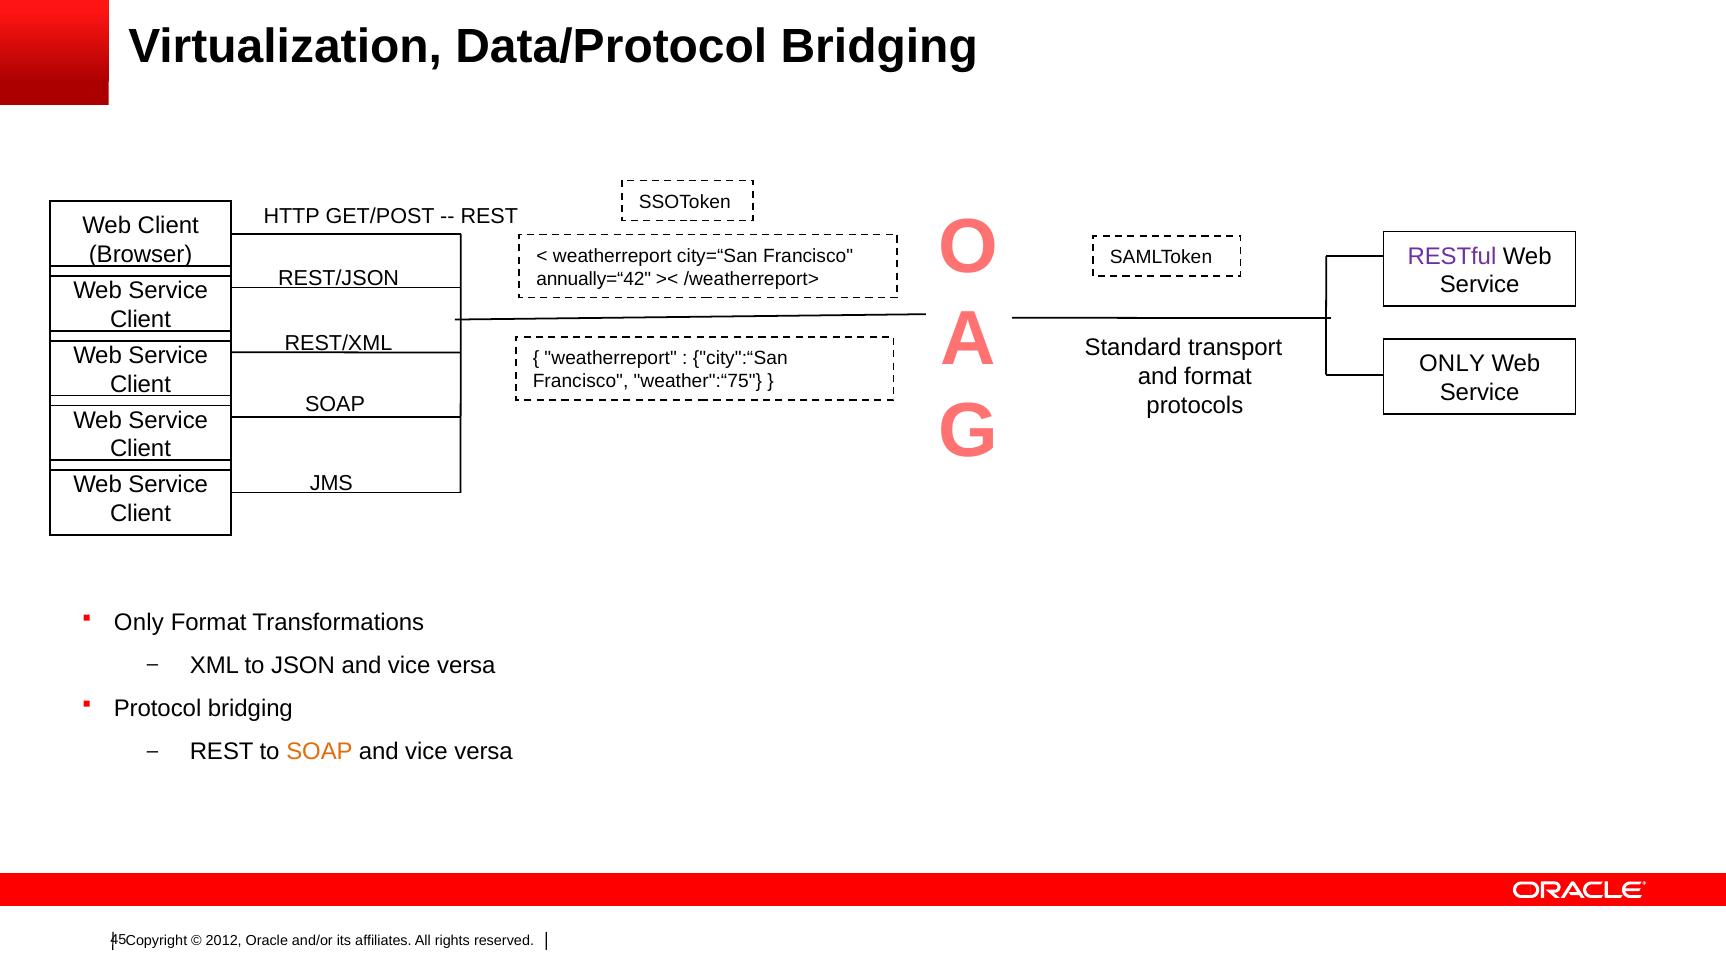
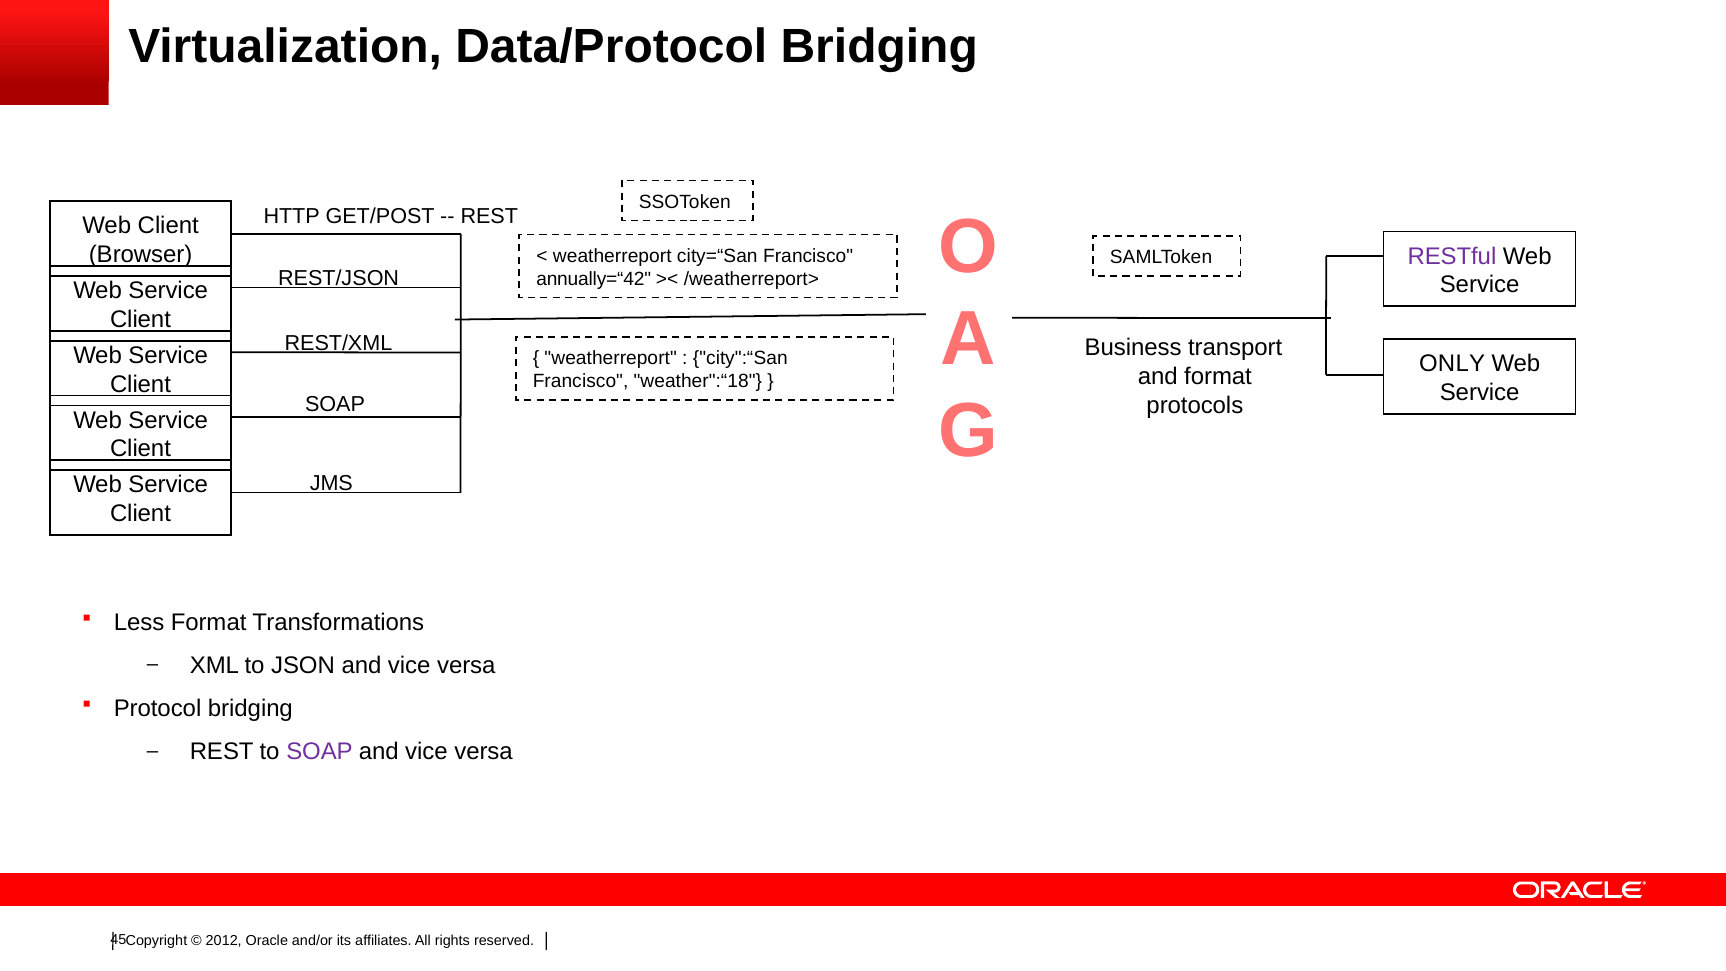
Standard: Standard -> Business
weather":“75: weather":“75 -> weather":“18
Only at (139, 622): Only -> Less
SOAP at (319, 752) colour: orange -> purple
